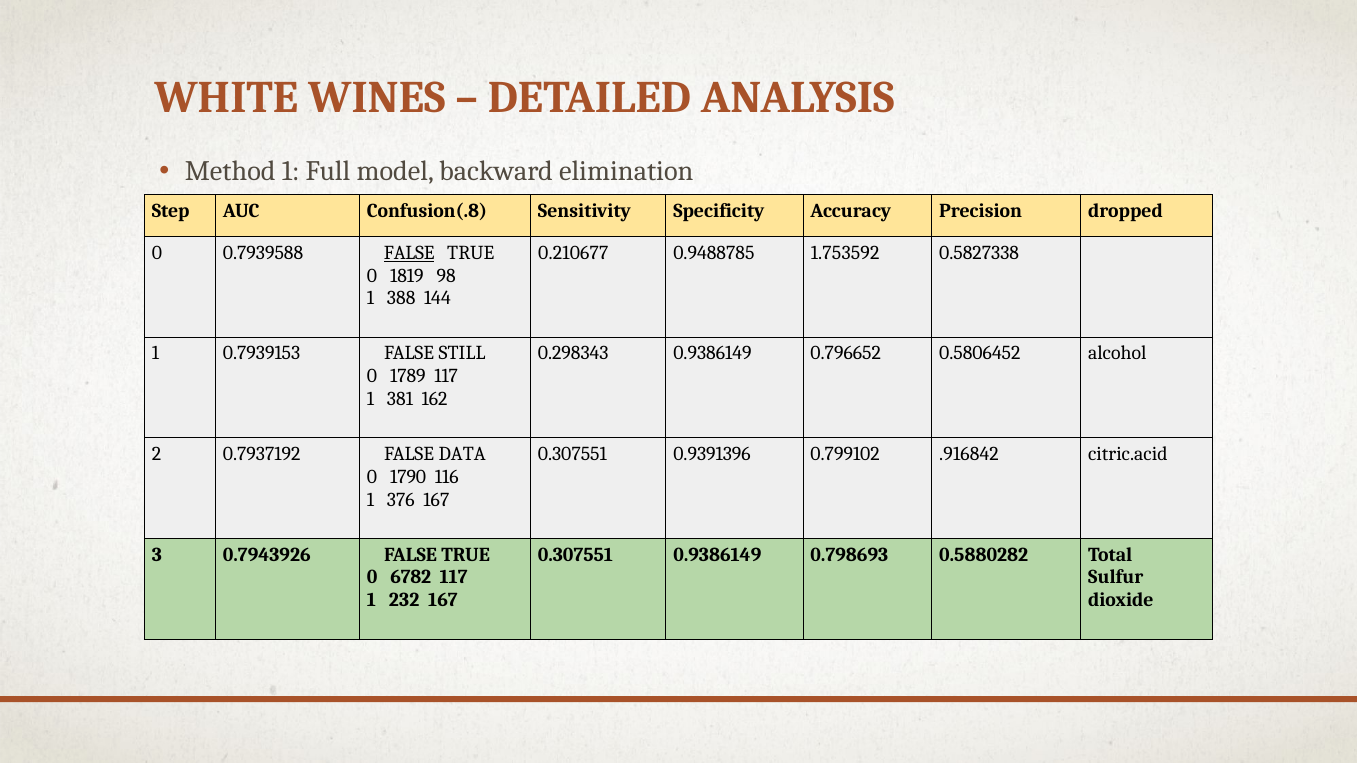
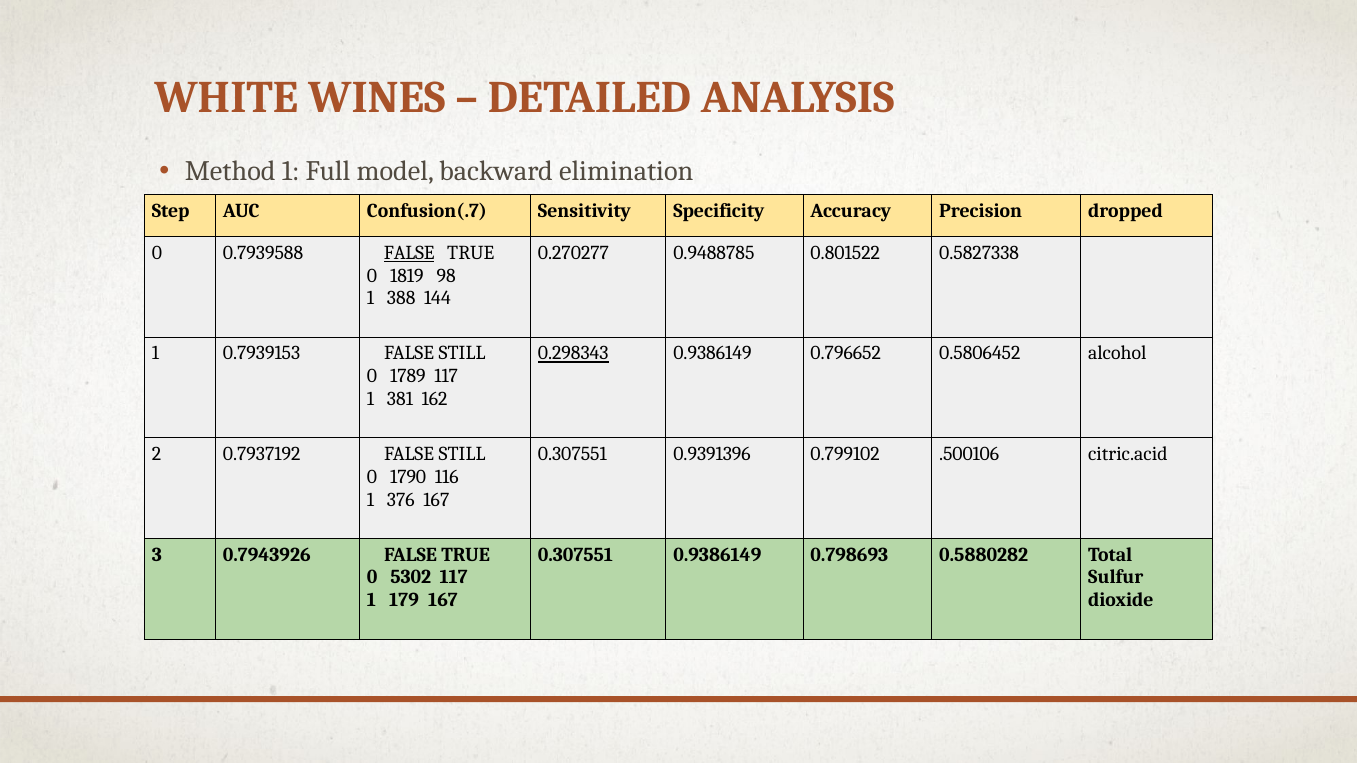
Confusion(.8: Confusion(.8 -> Confusion(.7
0.210677: 0.210677 -> 0.270277
1.753592: 1.753592 -> 0.801522
0.298343 underline: none -> present
0.7937192 FALSE DATA: DATA -> STILL
.916842: .916842 -> .500106
6782: 6782 -> 5302
232: 232 -> 179
